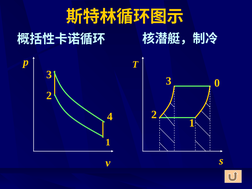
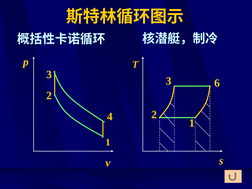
0: 0 -> 6
